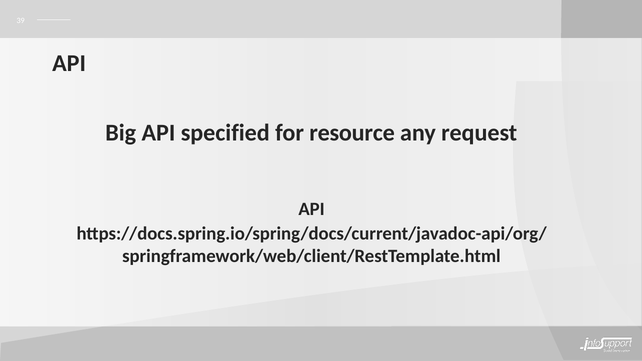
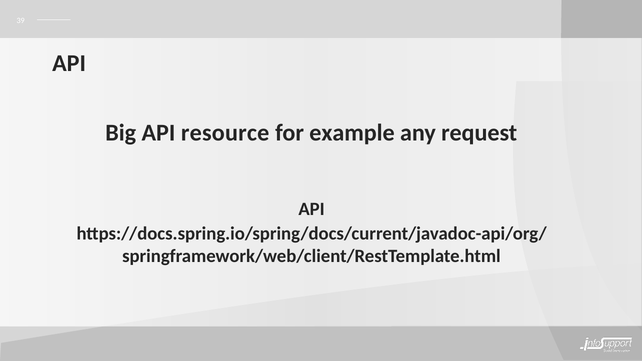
specified: specified -> resource
resource: resource -> example
